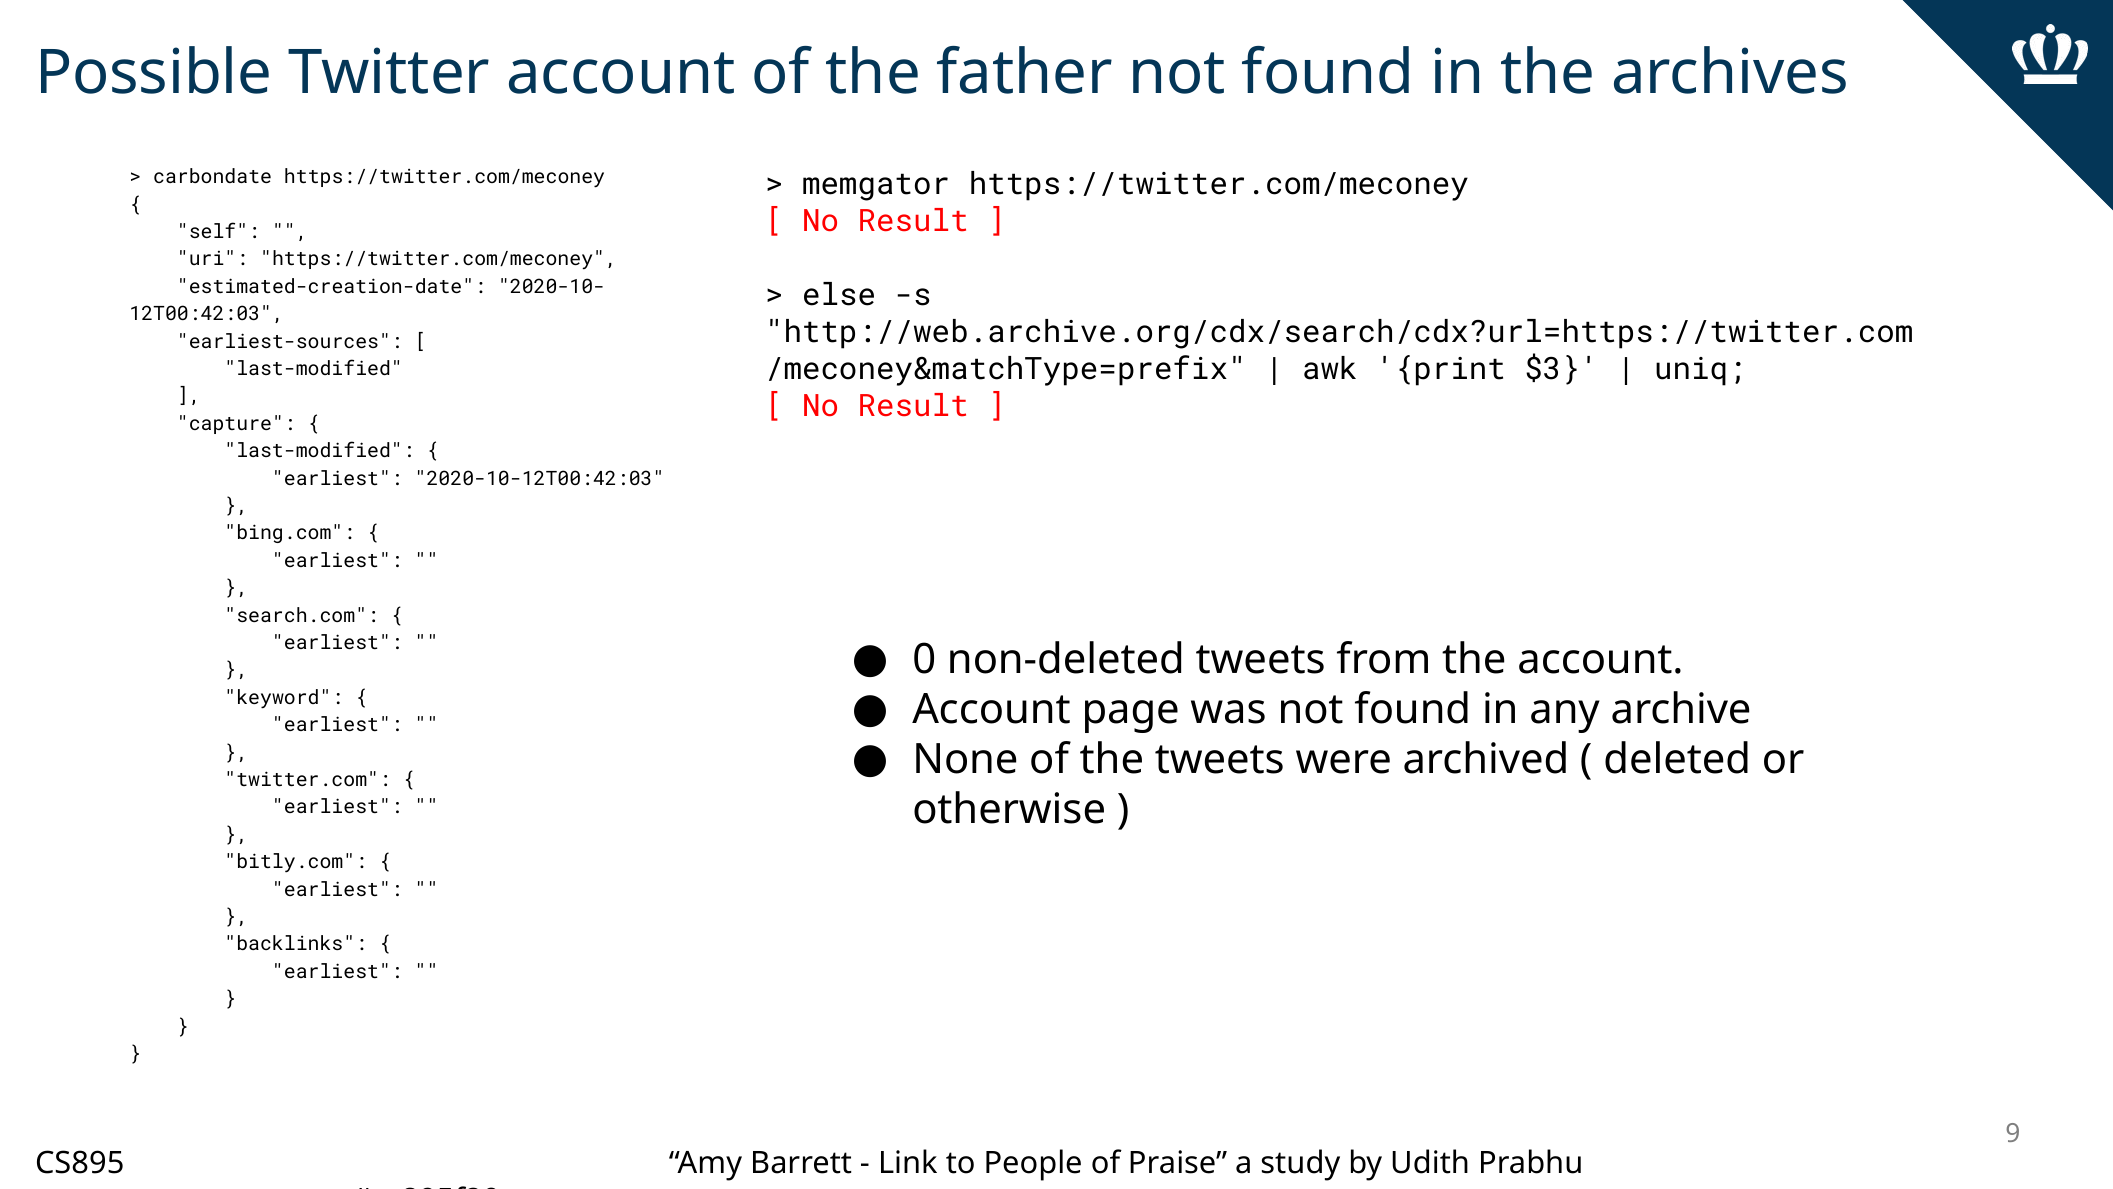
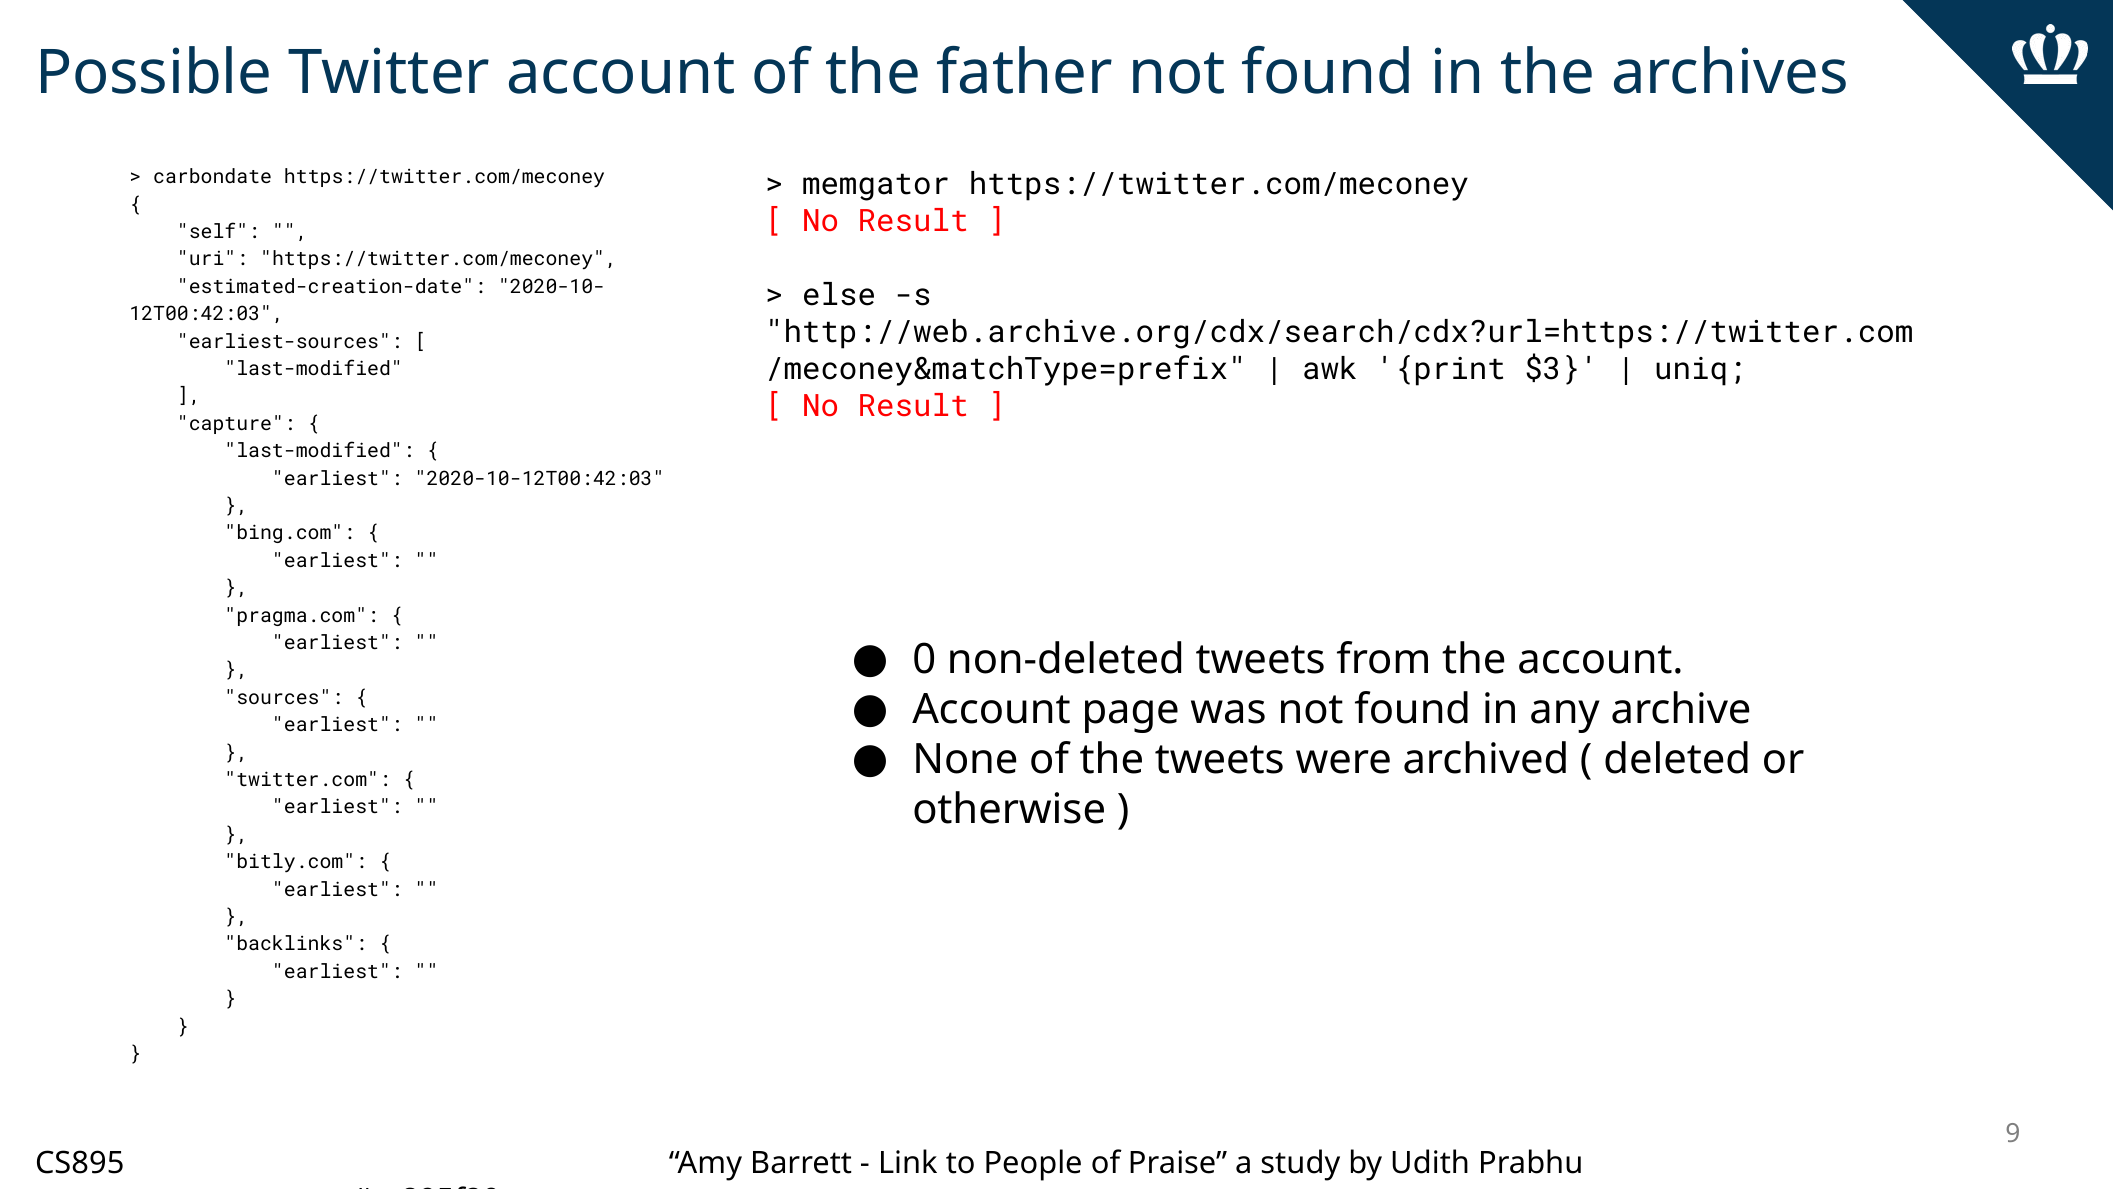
search.com: search.com -> pragma.com
keyword: keyword -> sources
